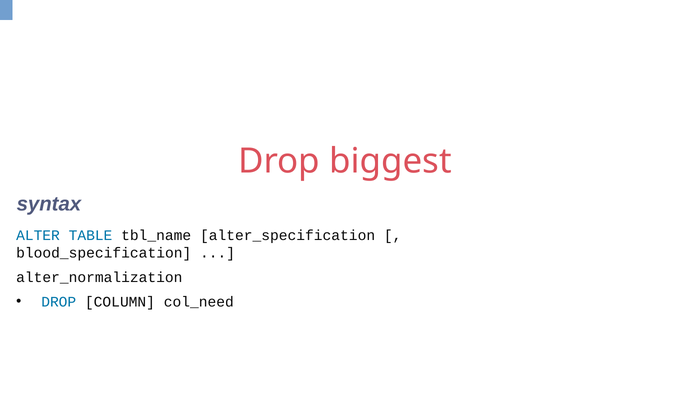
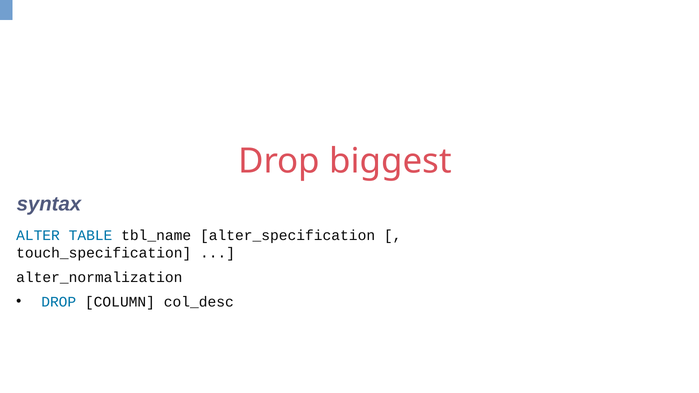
blood_specification: blood_specification -> touch_specification
col_need: col_need -> col_desc
